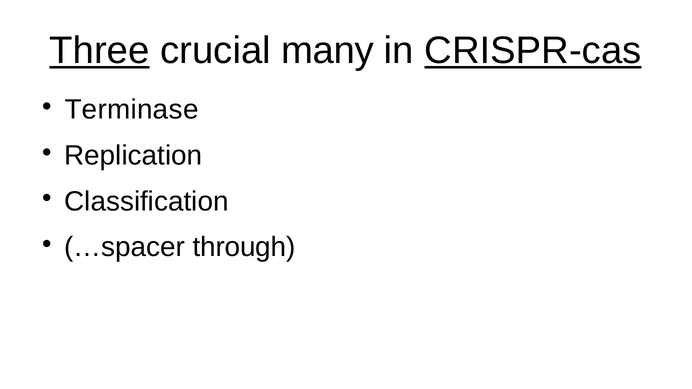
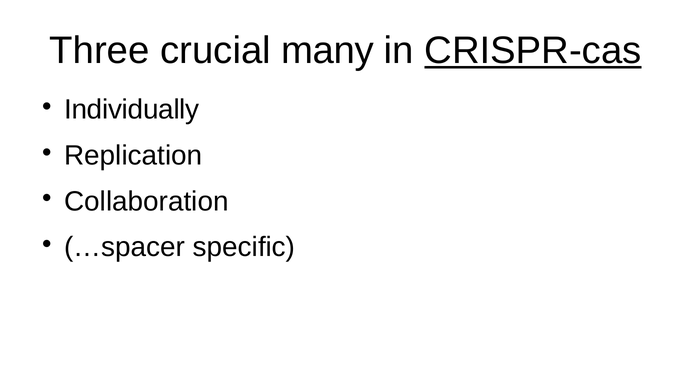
Three underline: present -> none
Terminase: Terminase -> Individually
Classification: Classification -> Collaboration
through: through -> specific
